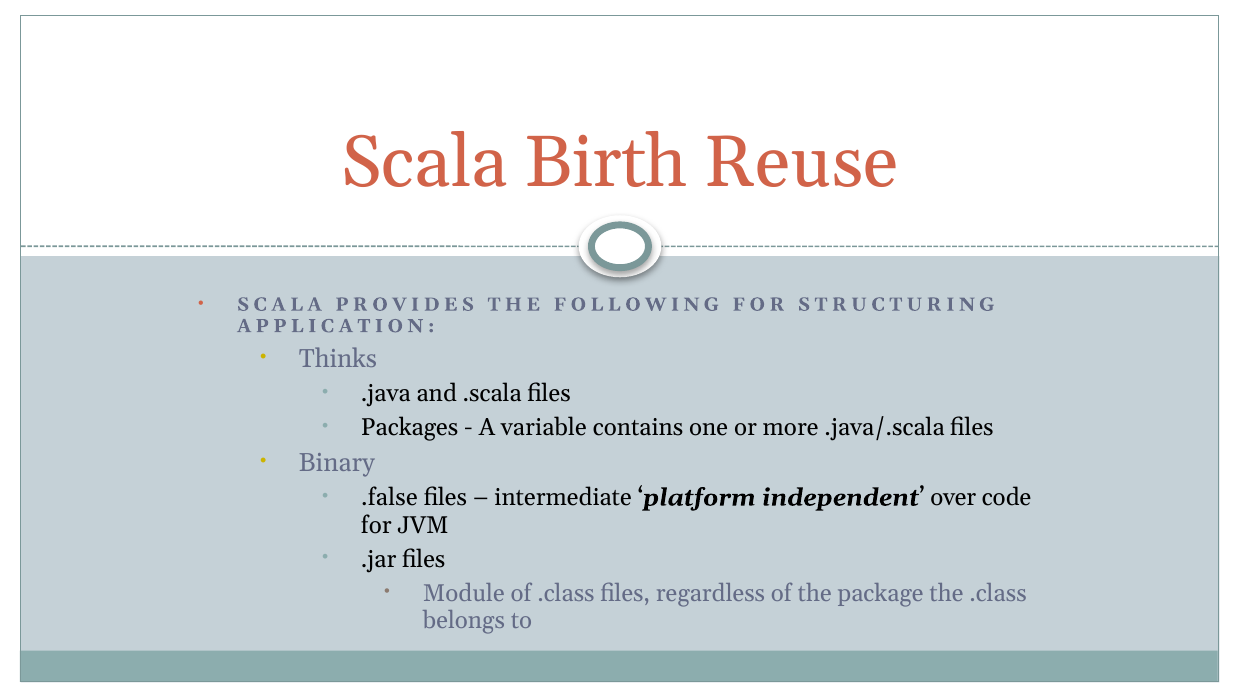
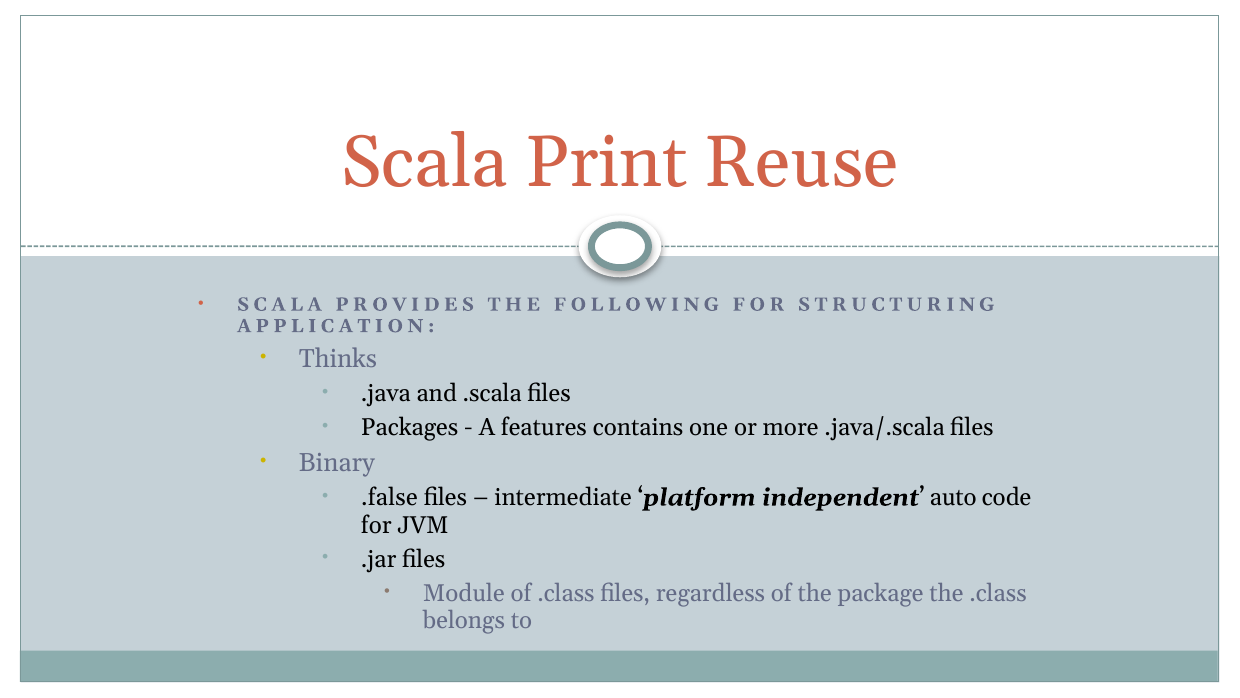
Birth: Birth -> Print
variable: variable -> features
over: over -> auto
